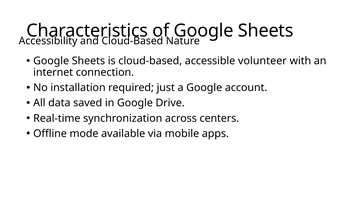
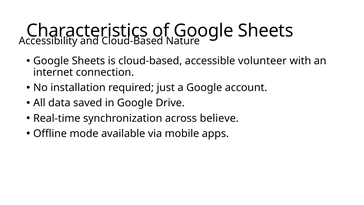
centers: centers -> believe
